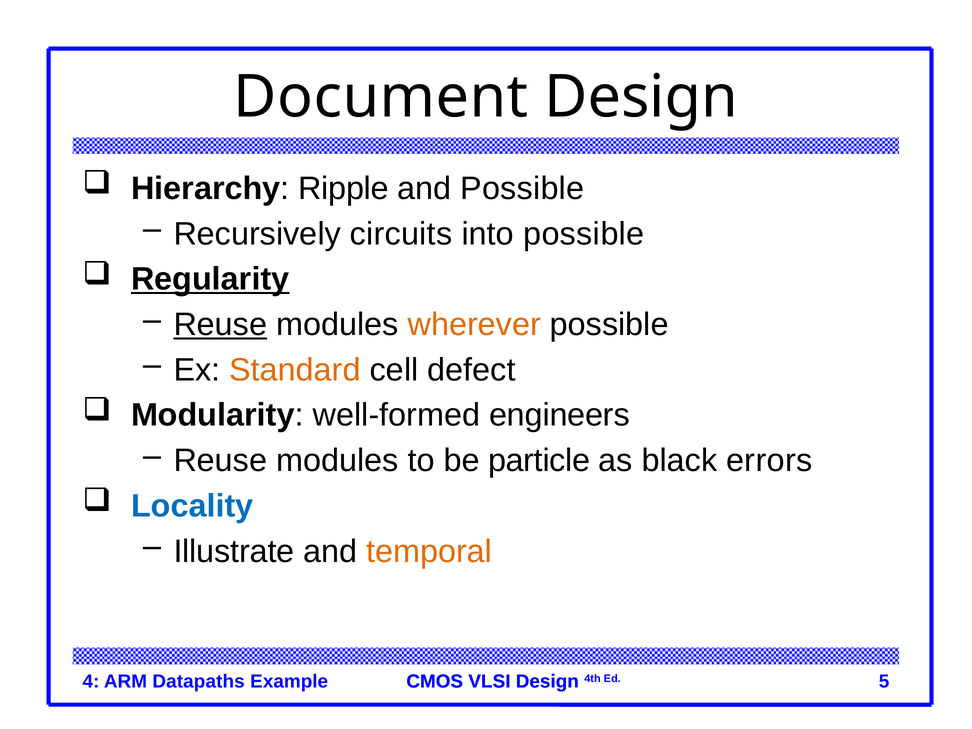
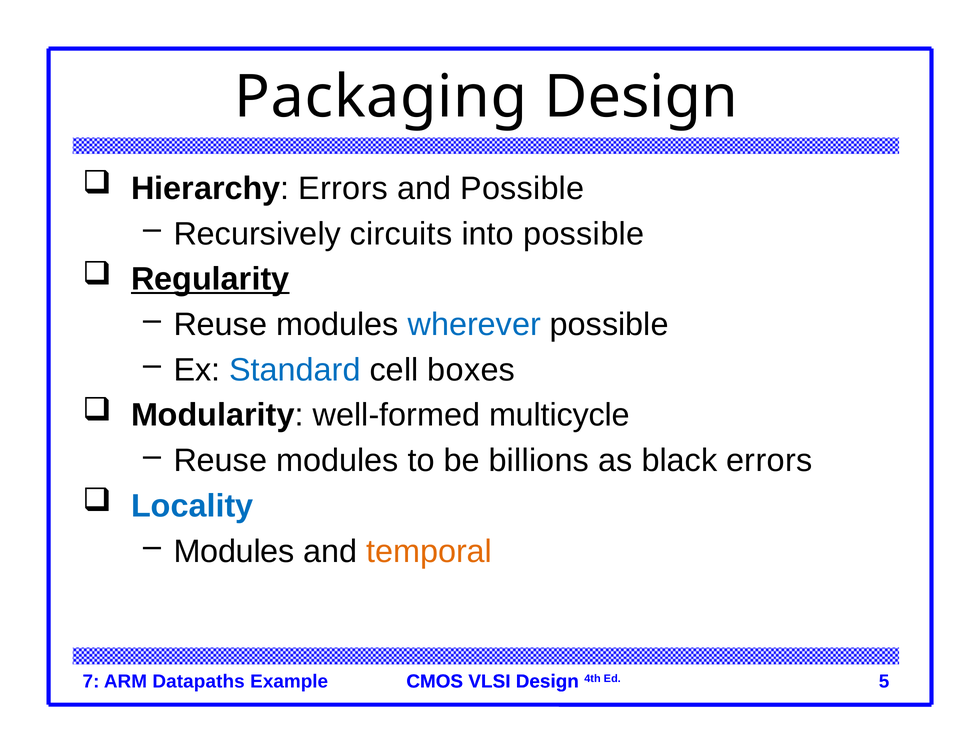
Document: Document -> Packaging
Hierarchy Ripple: Ripple -> Errors
Reuse at (220, 325) underline: present -> none
wherever colour: orange -> blue
Standard colour: orange -> blue
defect: defect -> boxes
engineers: engineers -> multicycle
particle: particle -> billions
Illustrate at (234, 551): Illustrate -> Modules
4: 4 -> 7
